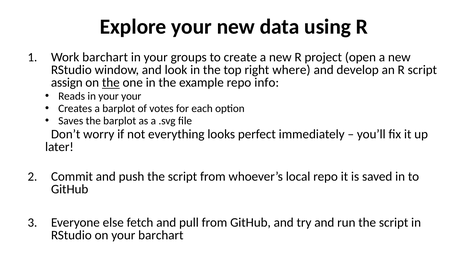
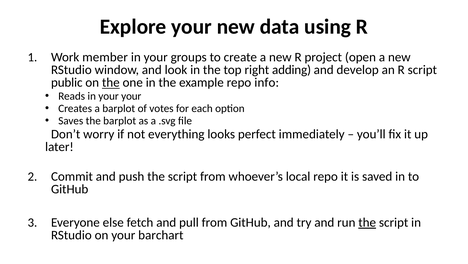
Work barchart: barchart -> member
where: where -> adding
assign: assign -> public
the at (367, 222) underline: none -> present
